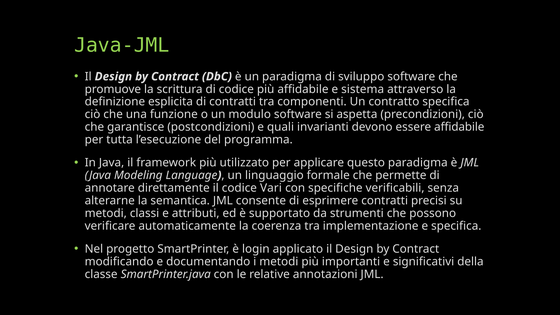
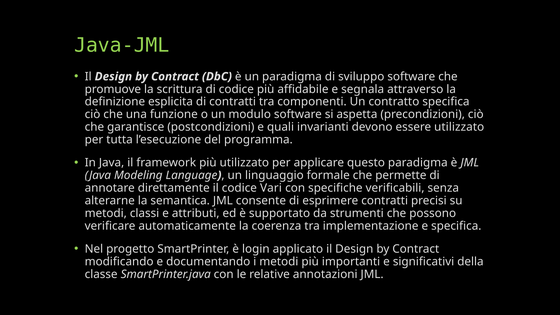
sistema: sistema -> segnala
essere affidabile: affidabile -> utilizzato
